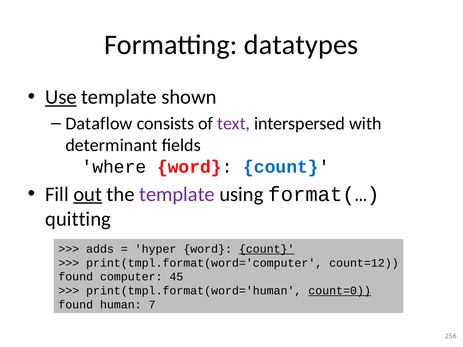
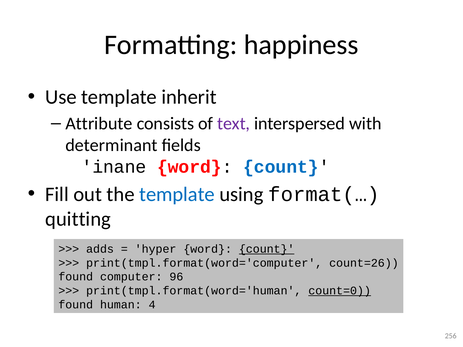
datatypes: datatypes -> happiness
Use underline: present -> none
shown: shown -> inherit
Dataflow: Dataflow -> Attribute
where: where -> inane
out underline: present -> none
template at (177, 194) colour: purple -> blue
count=12: count=12 -> count=26
45: 45 -> 96
7: 7 -> 4
